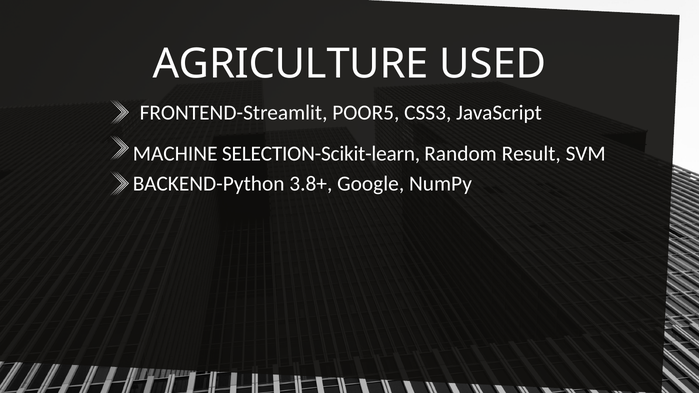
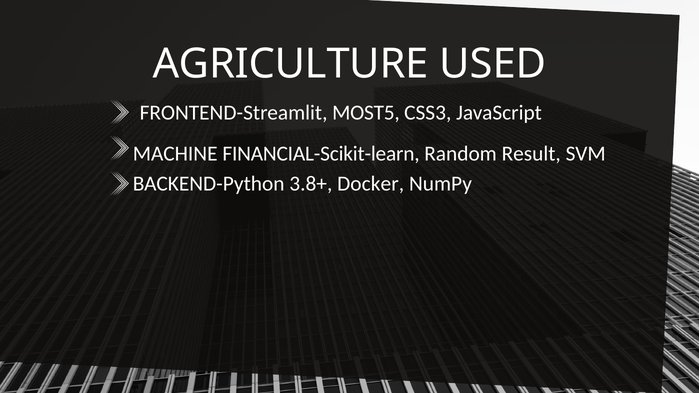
POOR5: POOR5 -> MOST5
SELECTION-Scikit-learn: SELECTION-Scikit-learn -> FINANCIAL-Scikit-learn
Google: Google -> Docker
